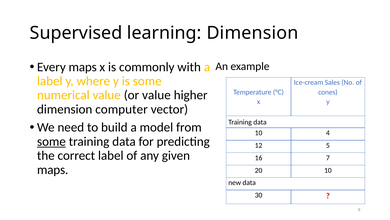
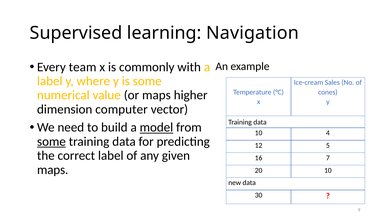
learning Dimension: Dimension -> Navigation
Every maps: maps -> team
or value: value -> maps
model underline: none -> present
